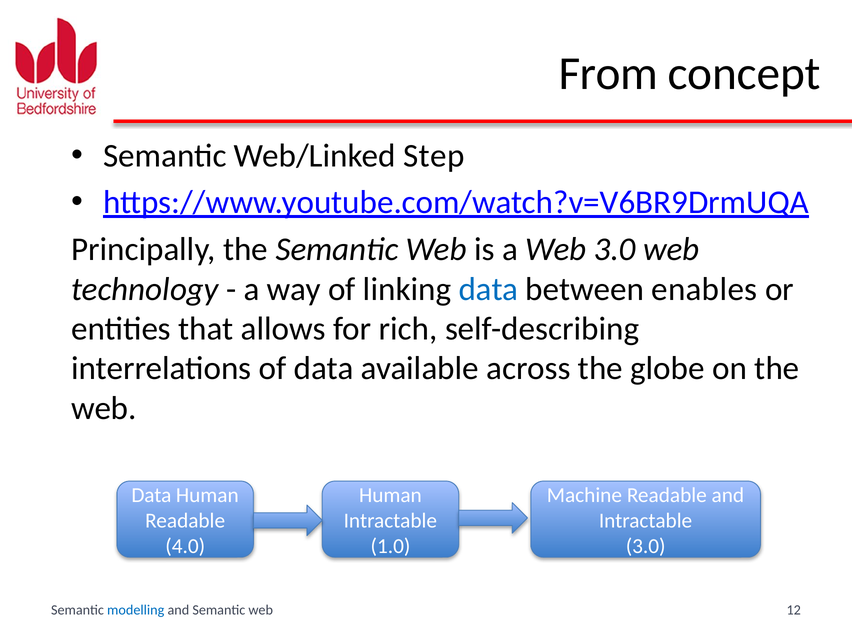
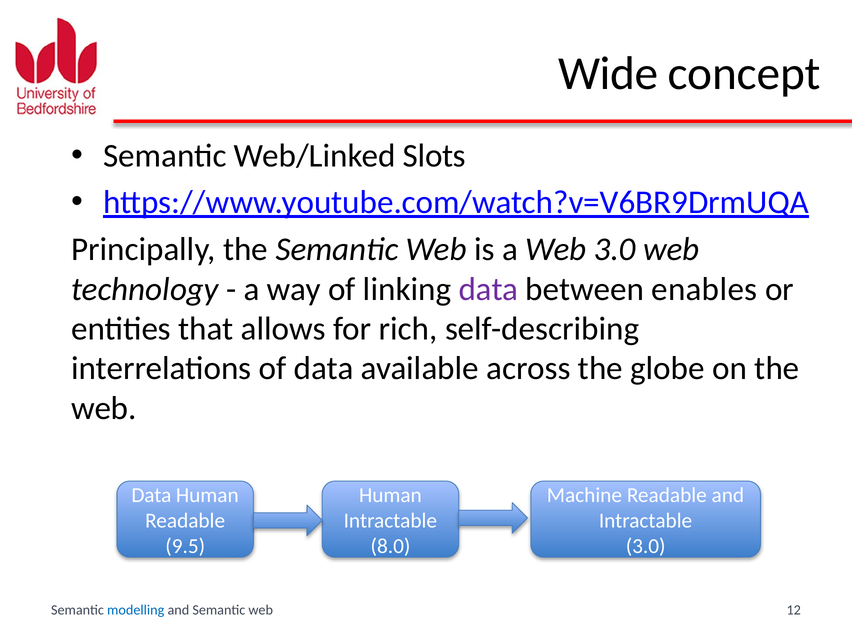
From: From -> Wide
Step: Step -> Slots
data at (488, 289) colour: blue -> purple
4.0: 4.0 -> 9.5
1.0: 1.0 -> 8.0
